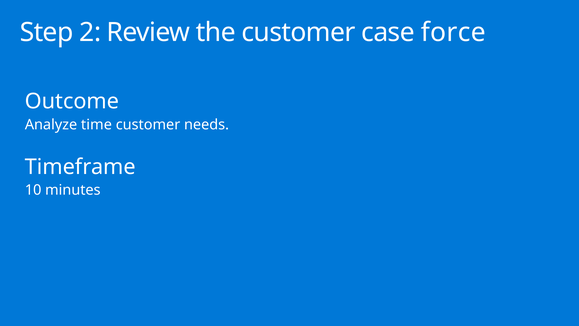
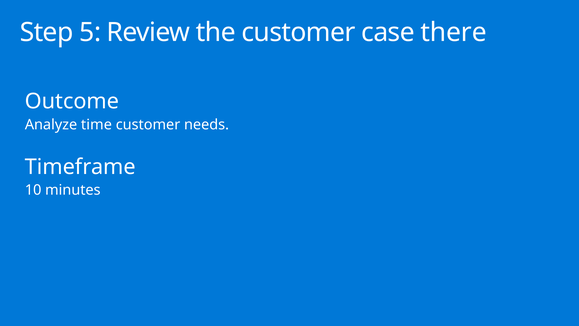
2: 2 -> 5
force: force -> there
